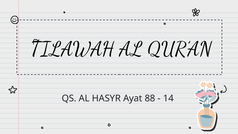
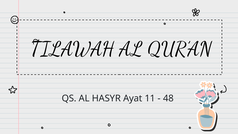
88: 88 -> 11
14: 14 -> 48
